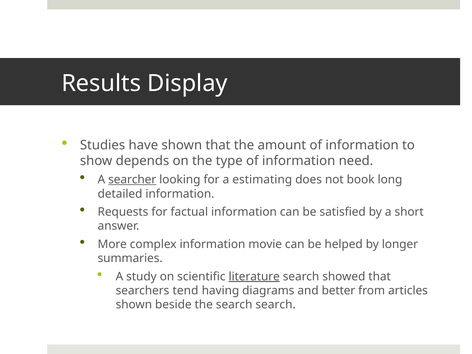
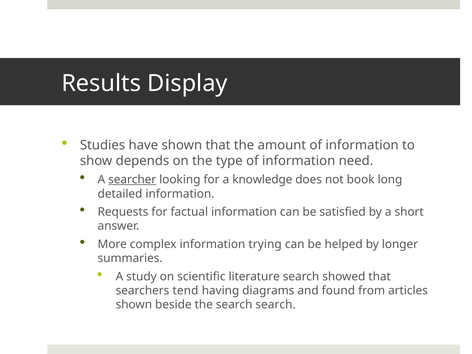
estimating: estimating -> knowledge
movie: movie -> trying
literature underline: present -> none
better: better -> found
